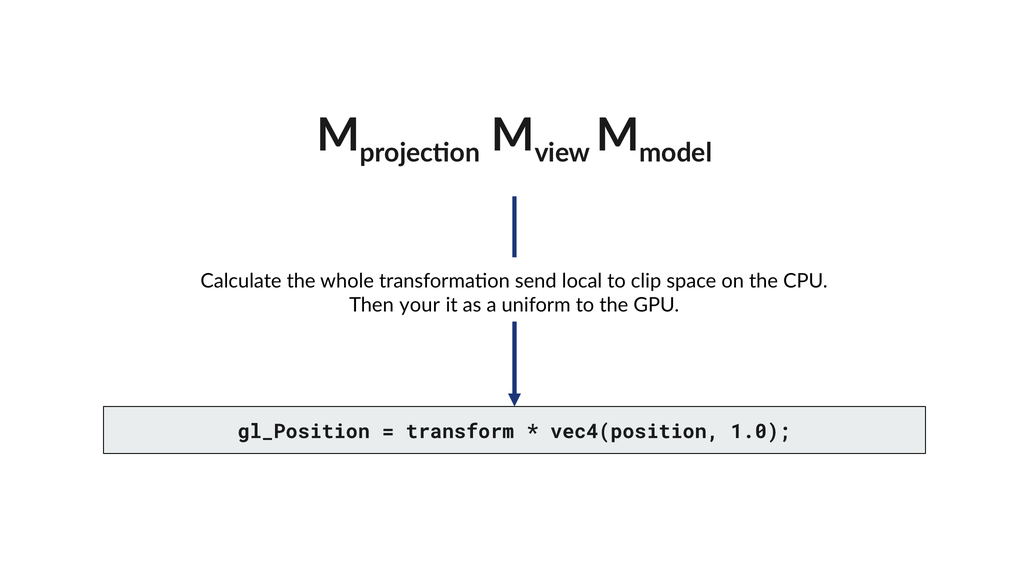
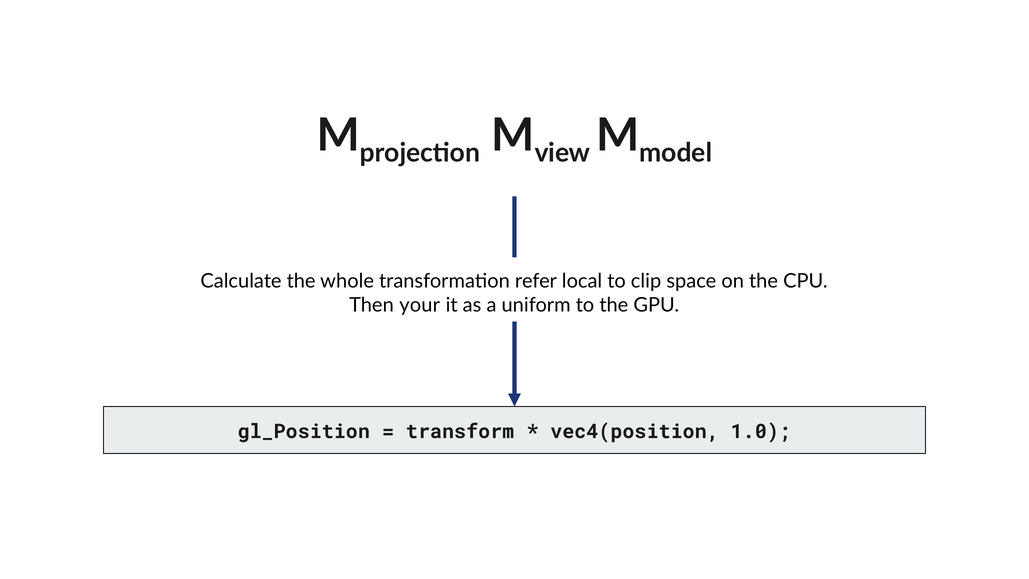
send: send -> refer
